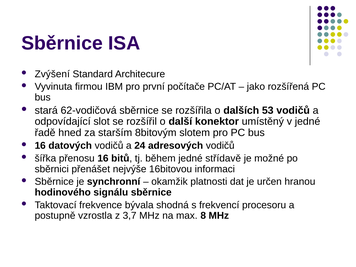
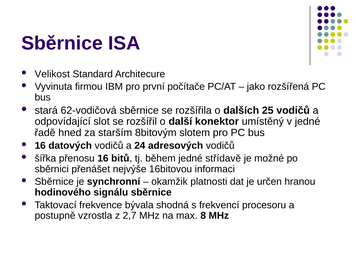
Zvýšení: Zvýšení -> Velikost
53: 53 -> 25
3,7: 3,7 -> 2,7
